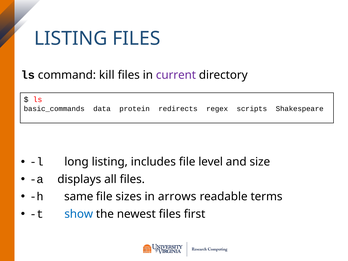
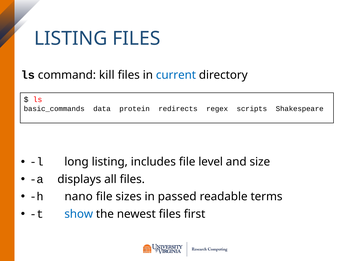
current colour: purple -> blue
same: same -> nano
arrows: arrows -> passed
